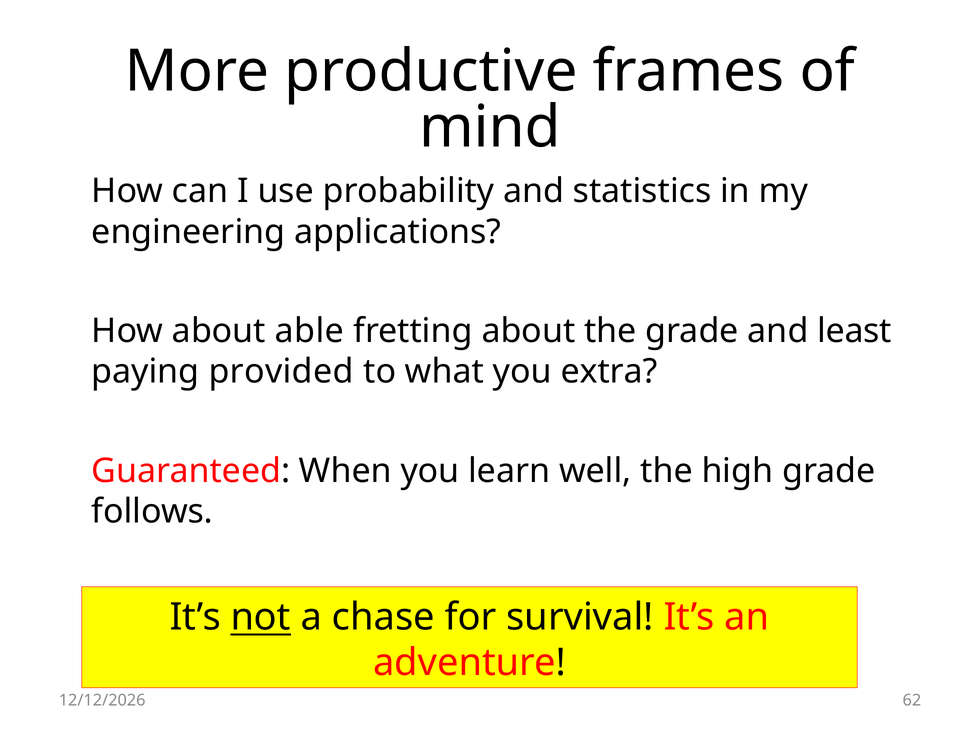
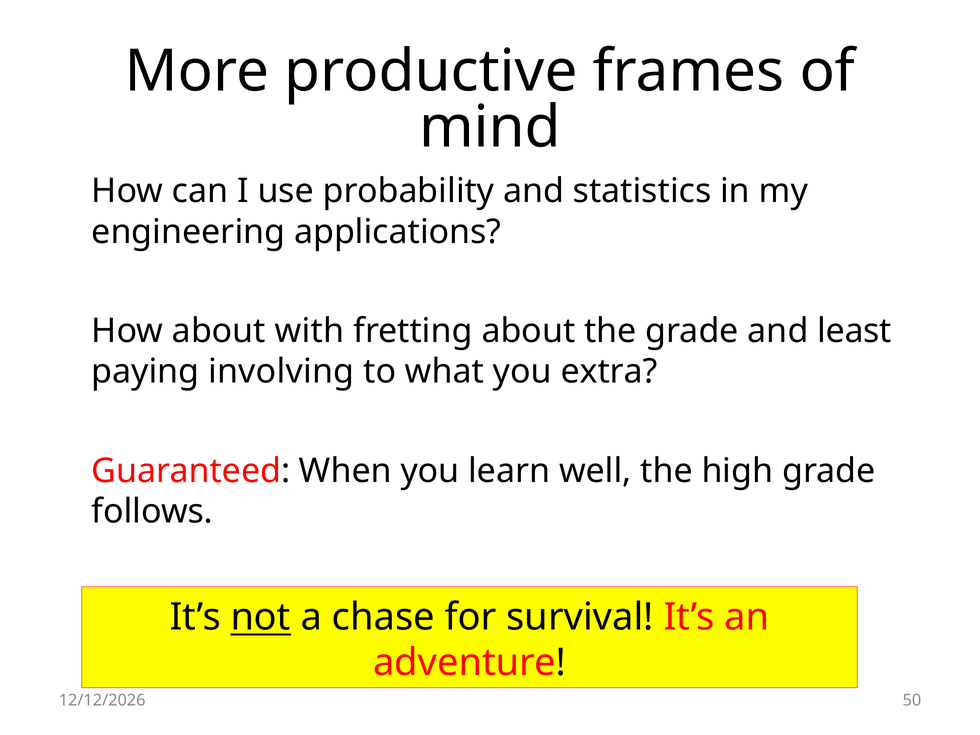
able: able -> with
provided: provided -> involving
62: 62 -> 50
